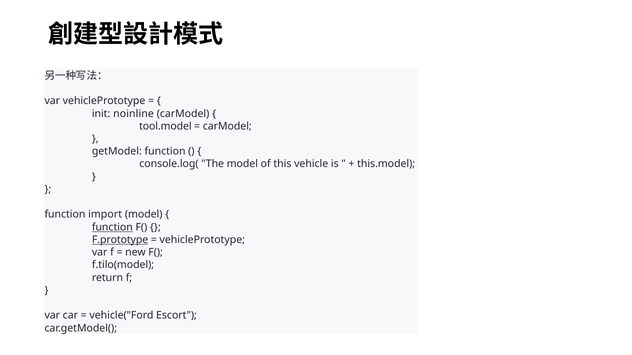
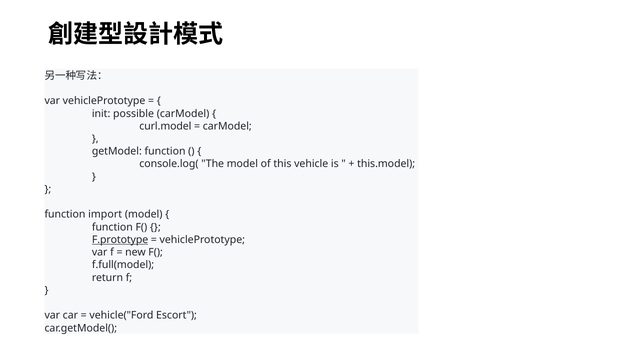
noinline: noinline -> possible
tool.model: tool.model -> curl.model
function at (112, 227) underline: present -> none
f.tilo(model: f.tilo(model -> f.full(model
